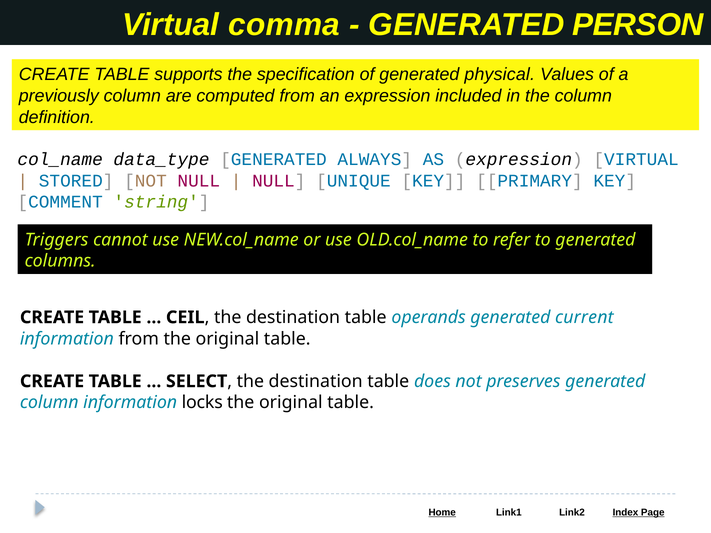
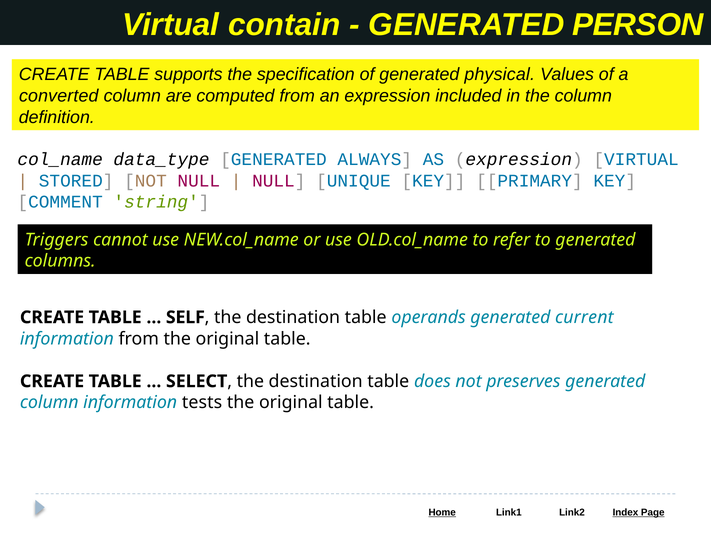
comma: comma -> contain
previously: previously -> converted
CEIL: CEIL -> SELF
locks: locks -> tests
